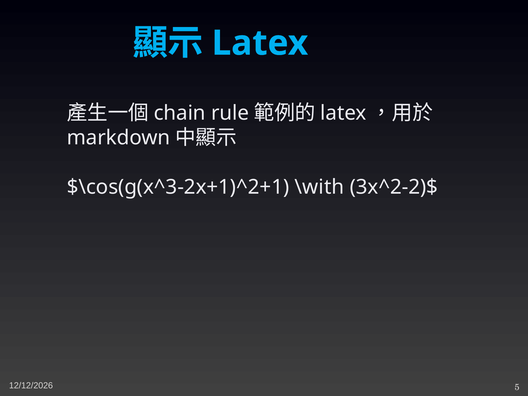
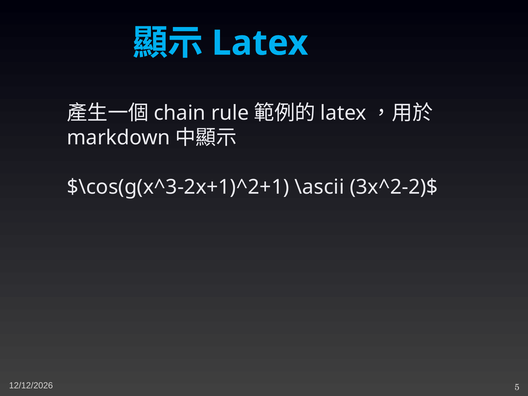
\with: \with -> \ascii
